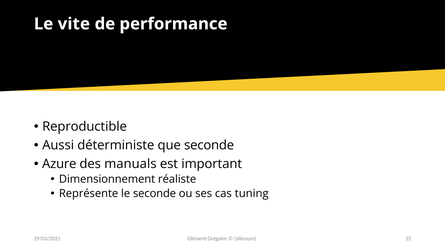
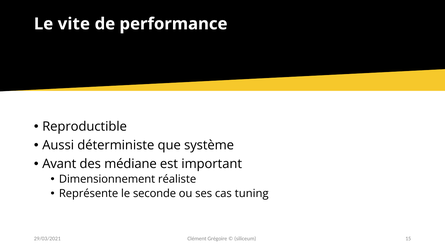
que seconde: seconde -> système
Azure: Azure -> Avant
manuals: manuals -> médiane
